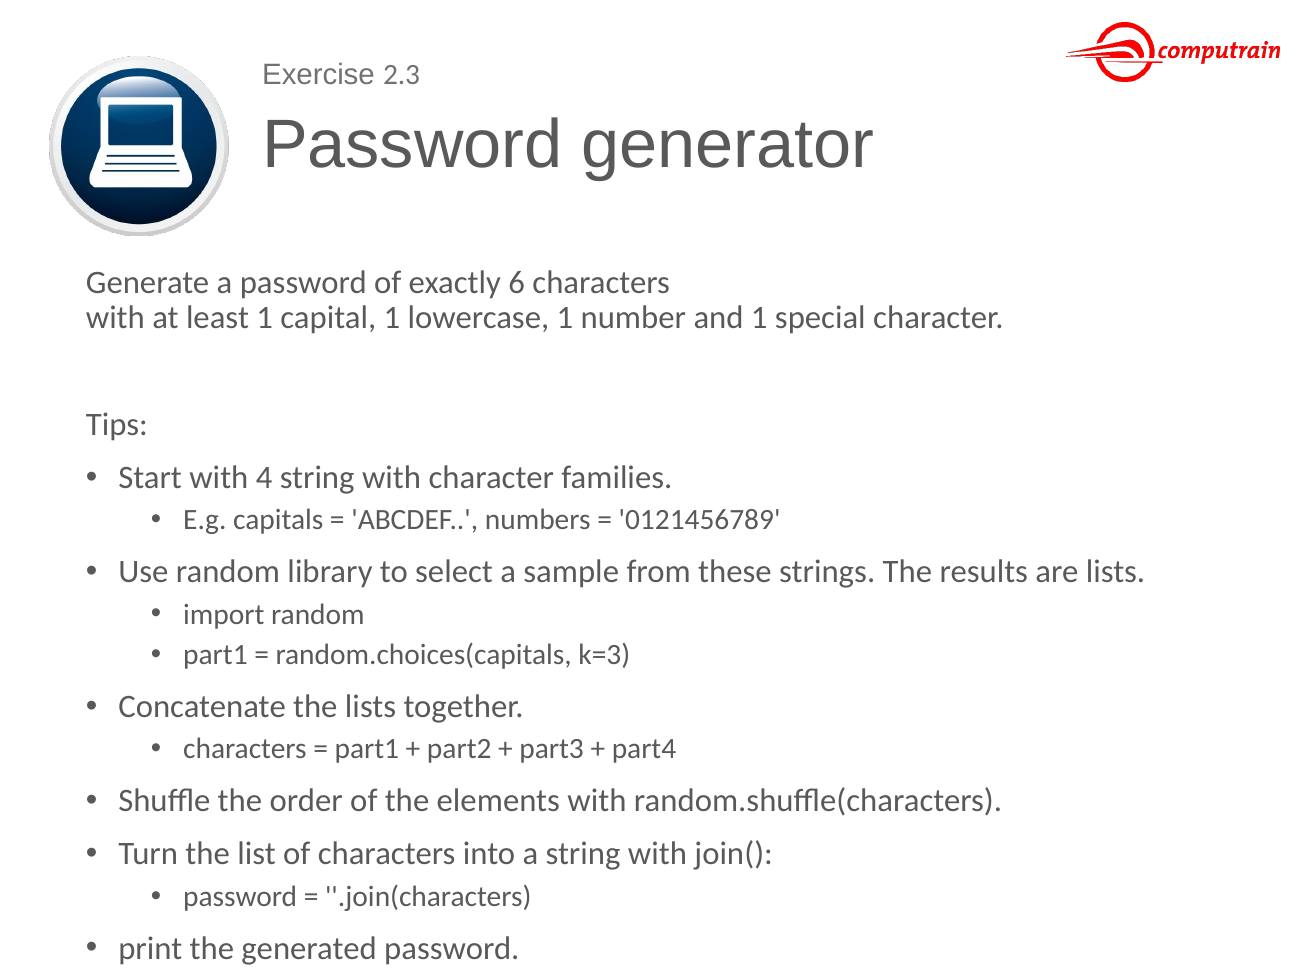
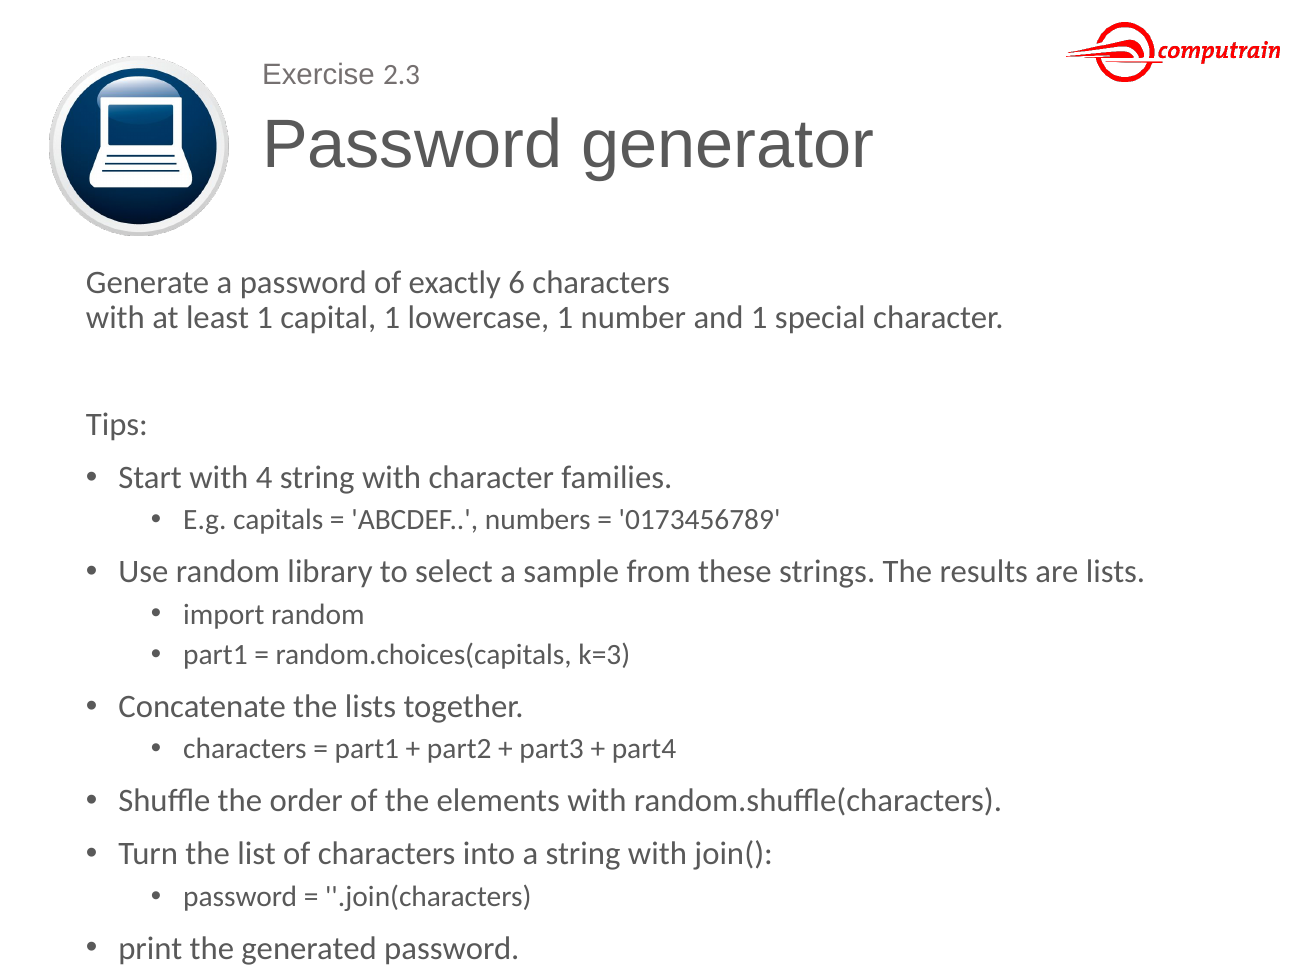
0121456789: 0121456789 -> 0173456789
